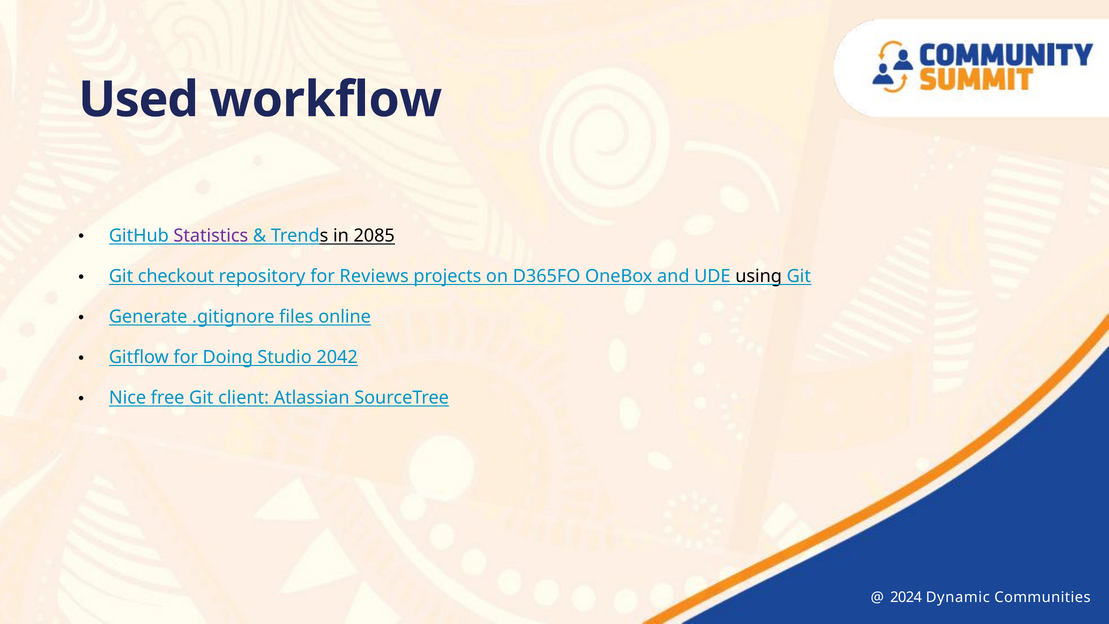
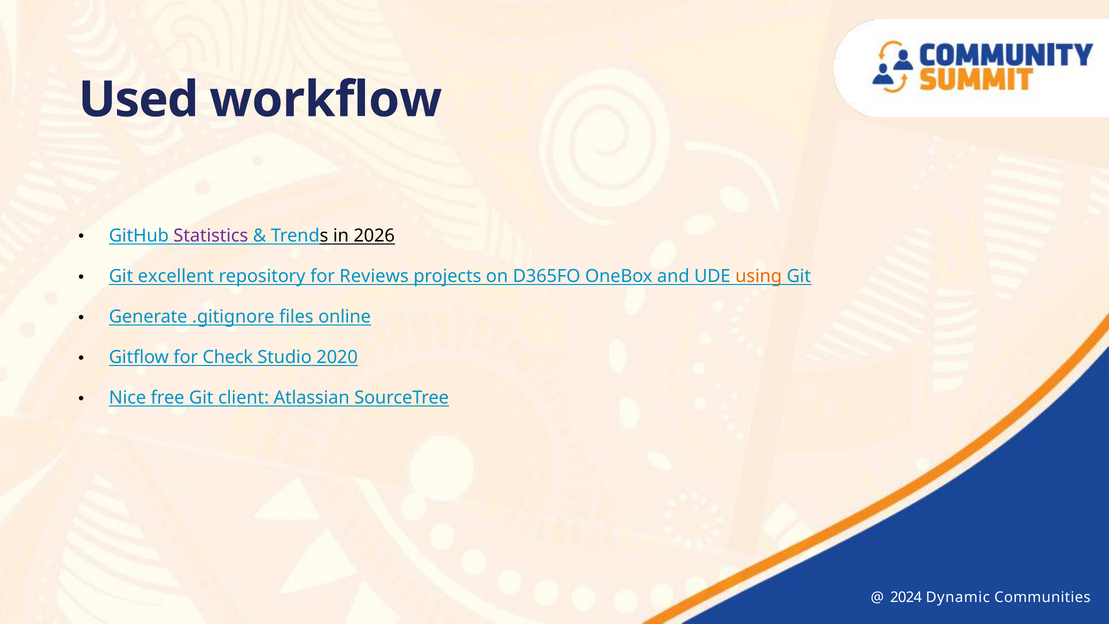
2085: 2085 -> 2026
checkout: checkout -> excellent
using colour: black -> orange
Doing: Doing -> Check
2042: 2042 -> 2020
